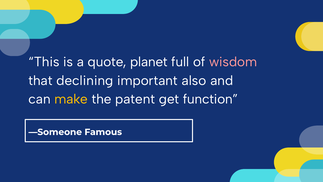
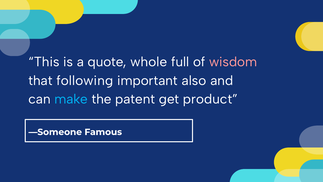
planet: planet -> whole
declining: declining -> following
make colour: yellow -> light blue
function: function -> product
